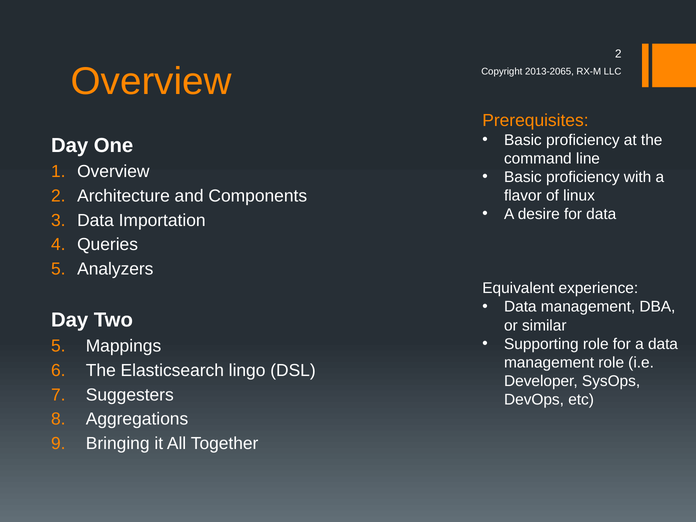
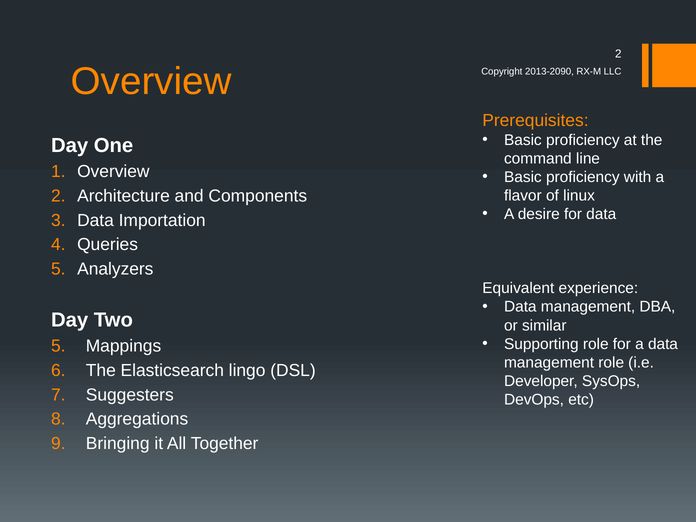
2013-2065: 2013-2065 -> 2013-2090
